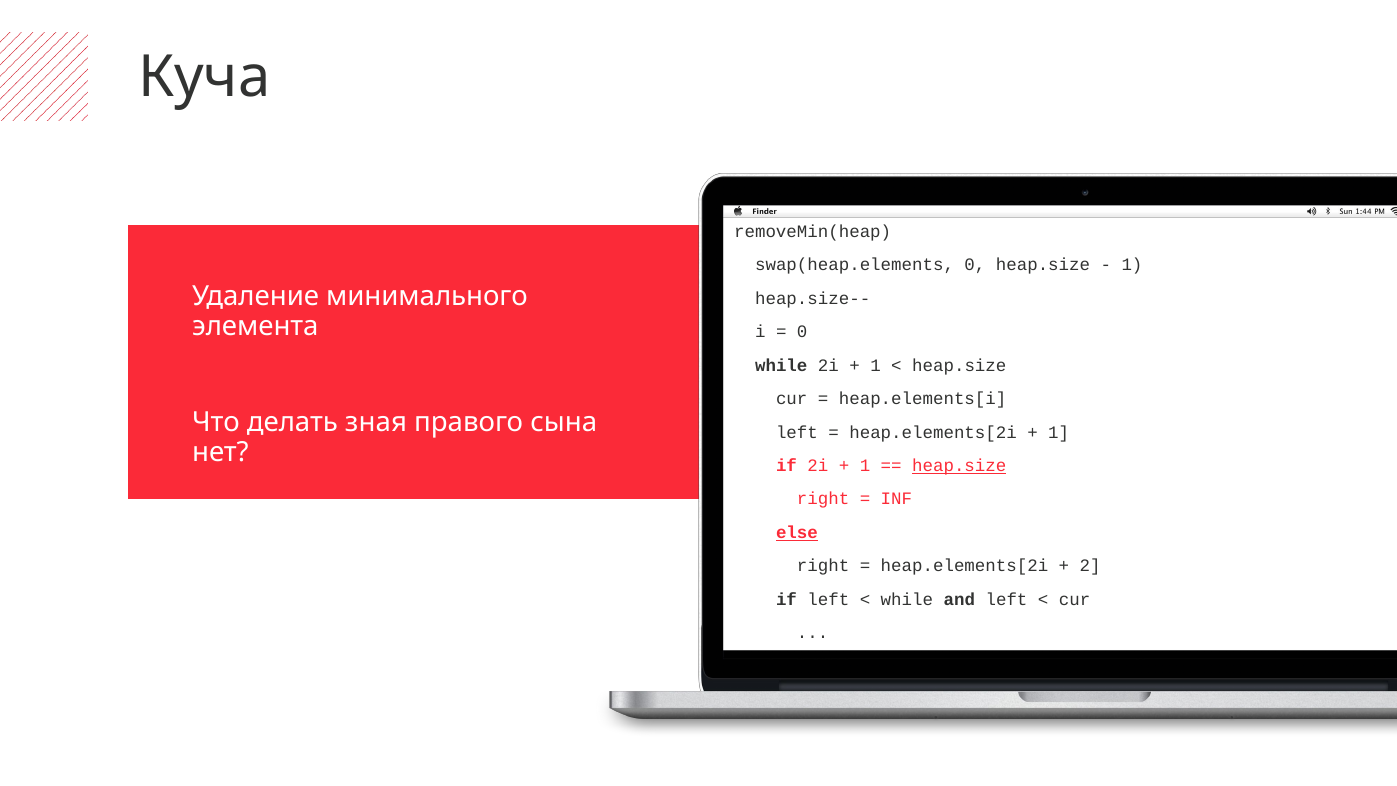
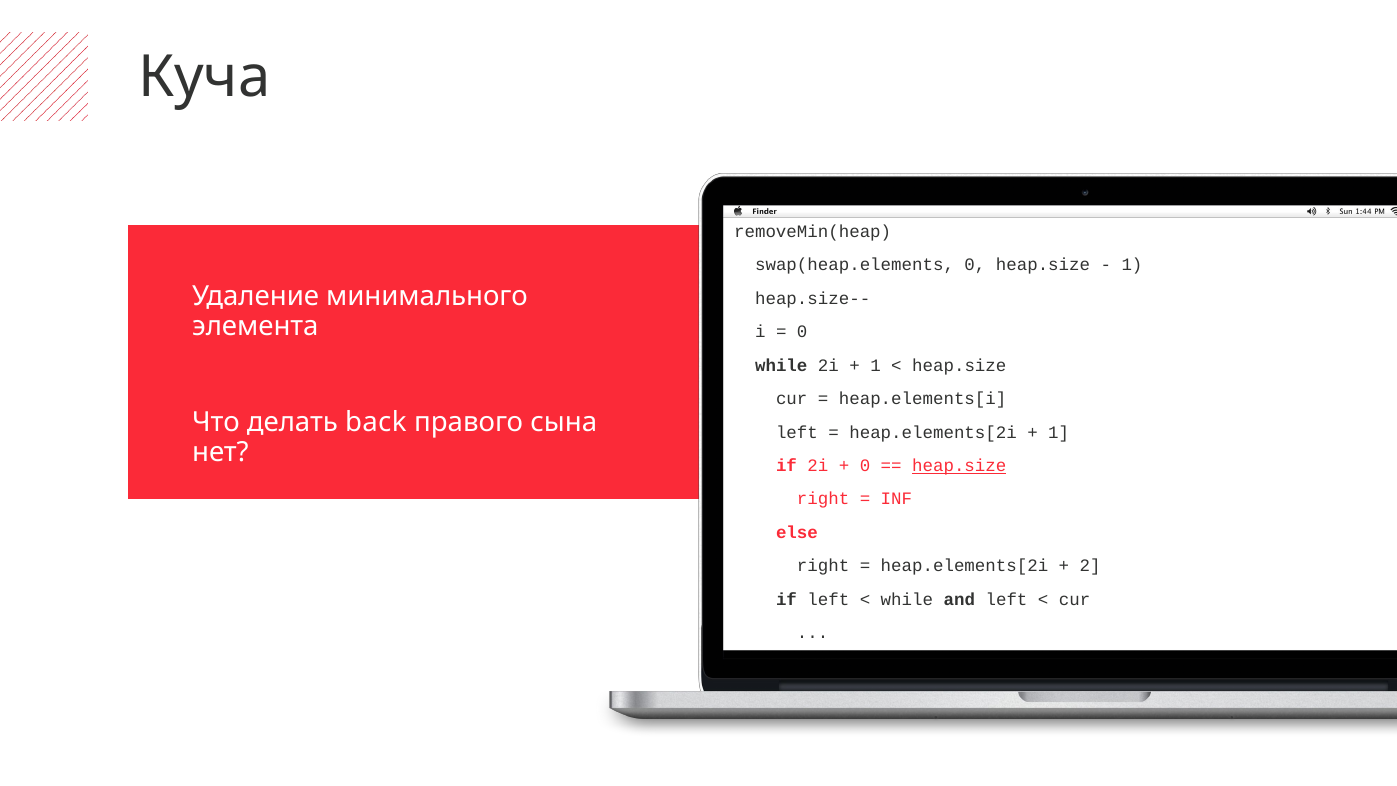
зная: зная -> back
1 at (865, 466): 1 -> 0
else underline: present -> none
